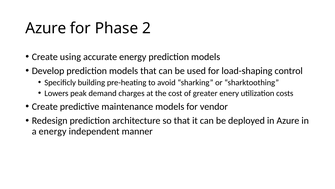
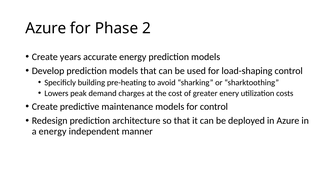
using: using -> years
for vendor: vendor -> control
